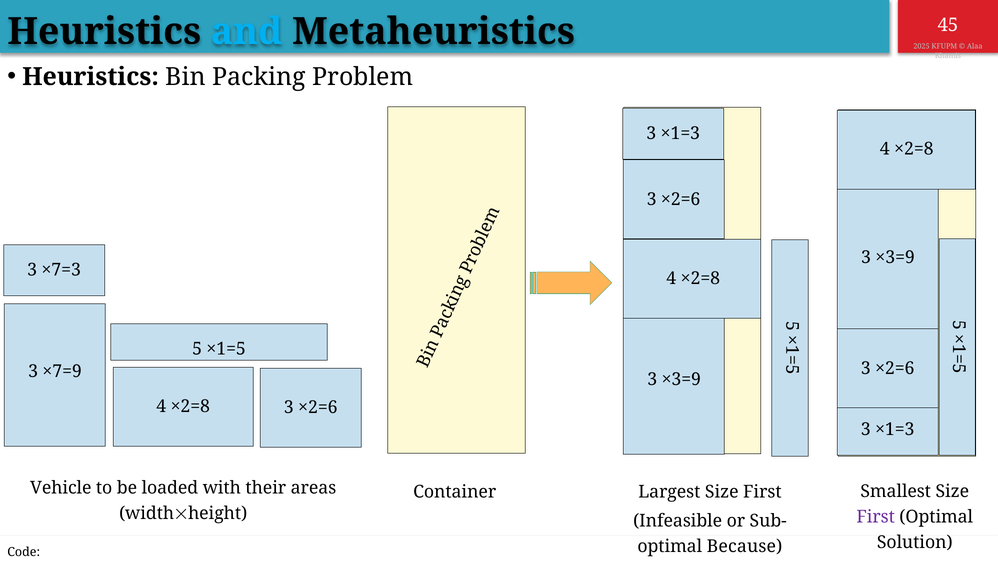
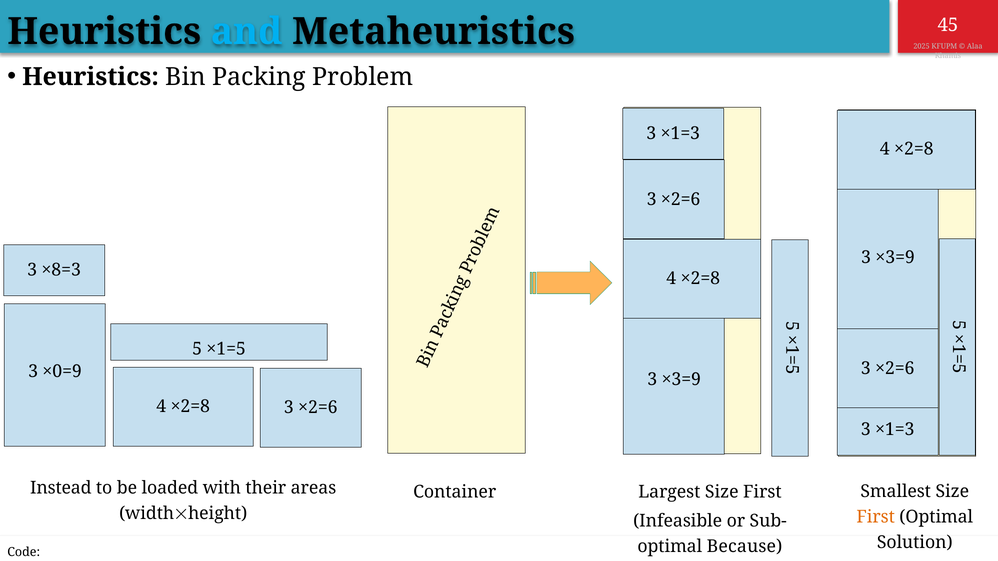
×7=3: ×7=3 -> ×8=3
×7=9: ×7=9 -> ×0=9
Vehicle: Vehicle -> Instead
First at (876, 517) colour: purple -> orange
